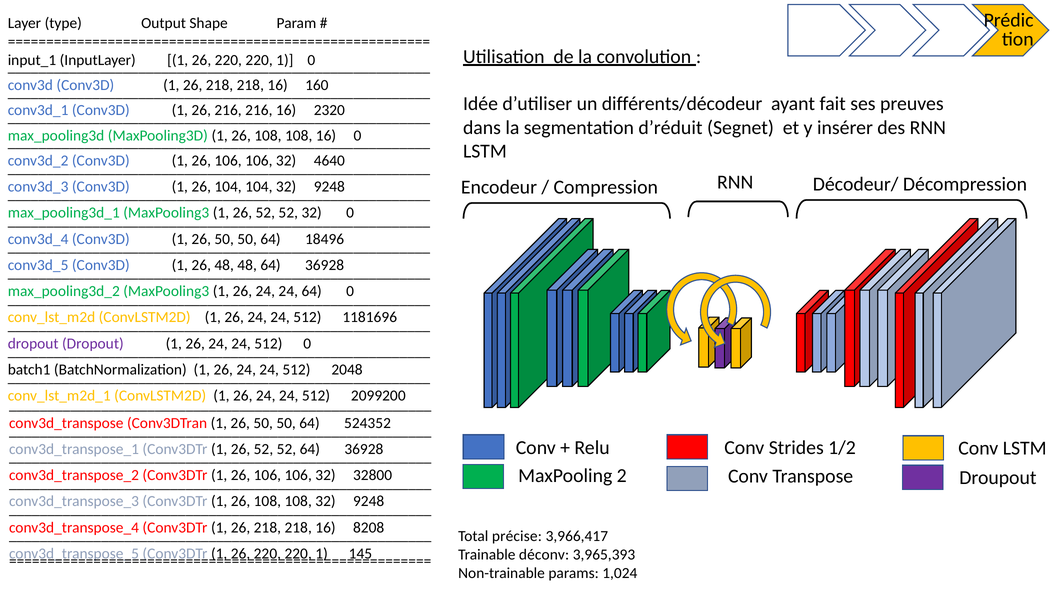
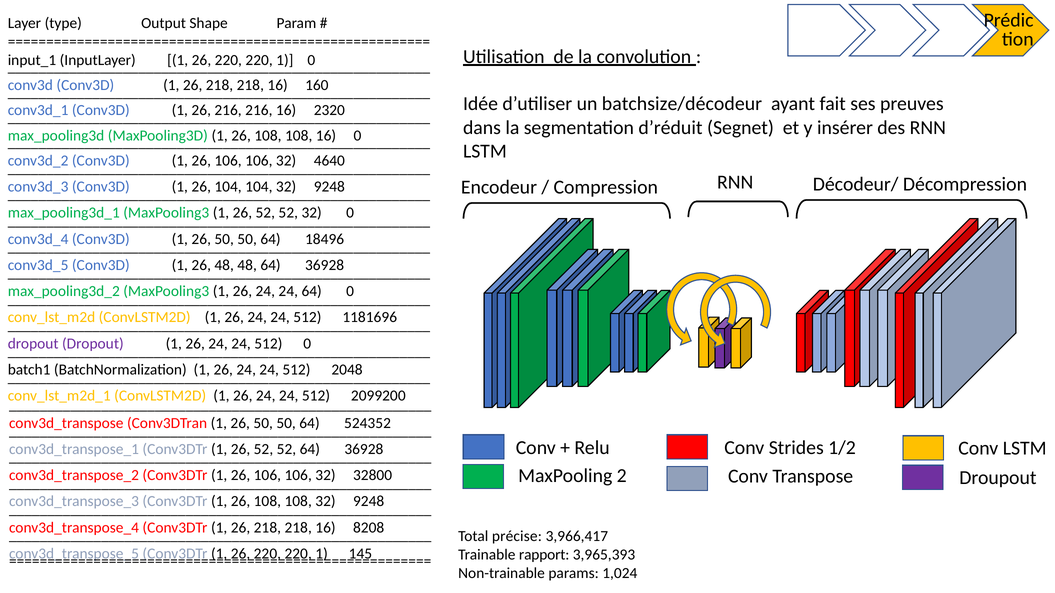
différents/décodeur: différents/décodeur -> batchsize/décodeur
déconv: déconv -> rapport
